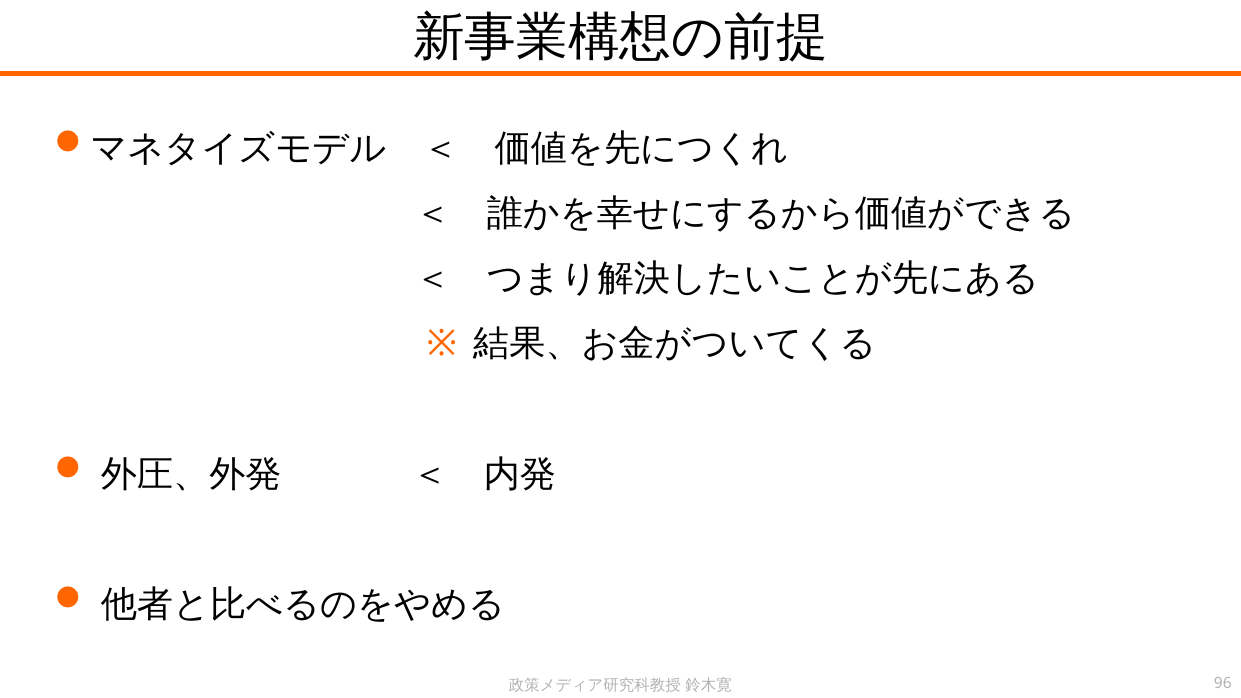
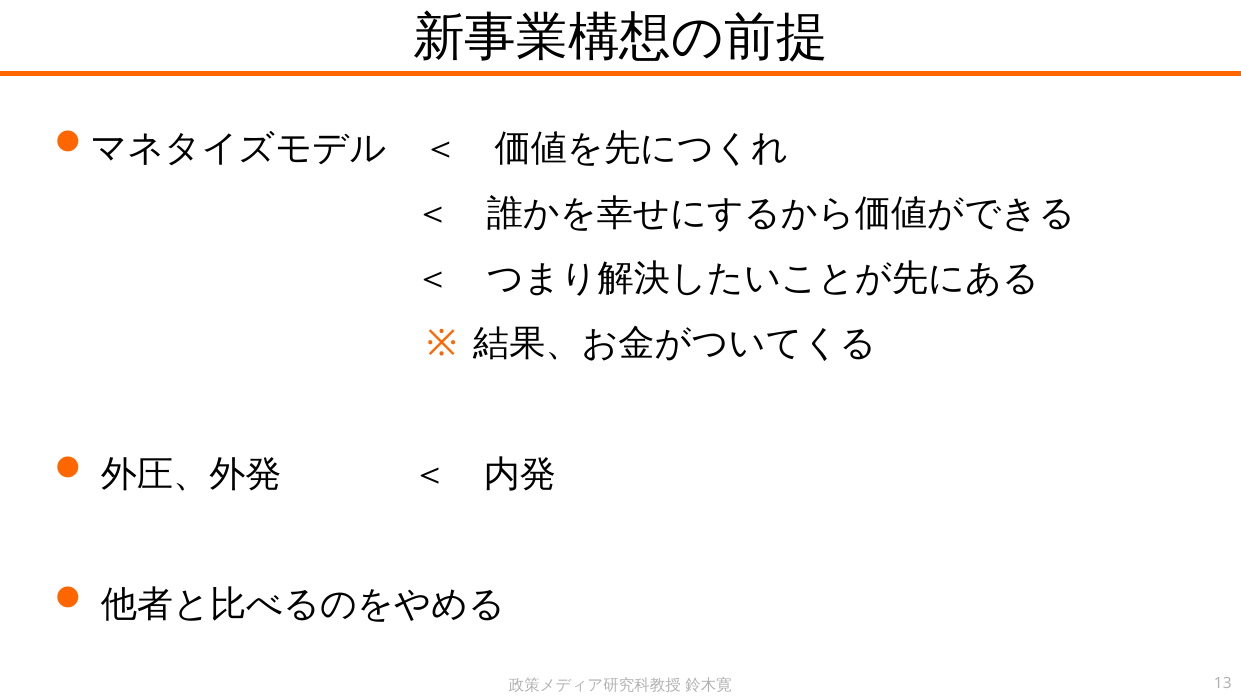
96: 96 -> 13
